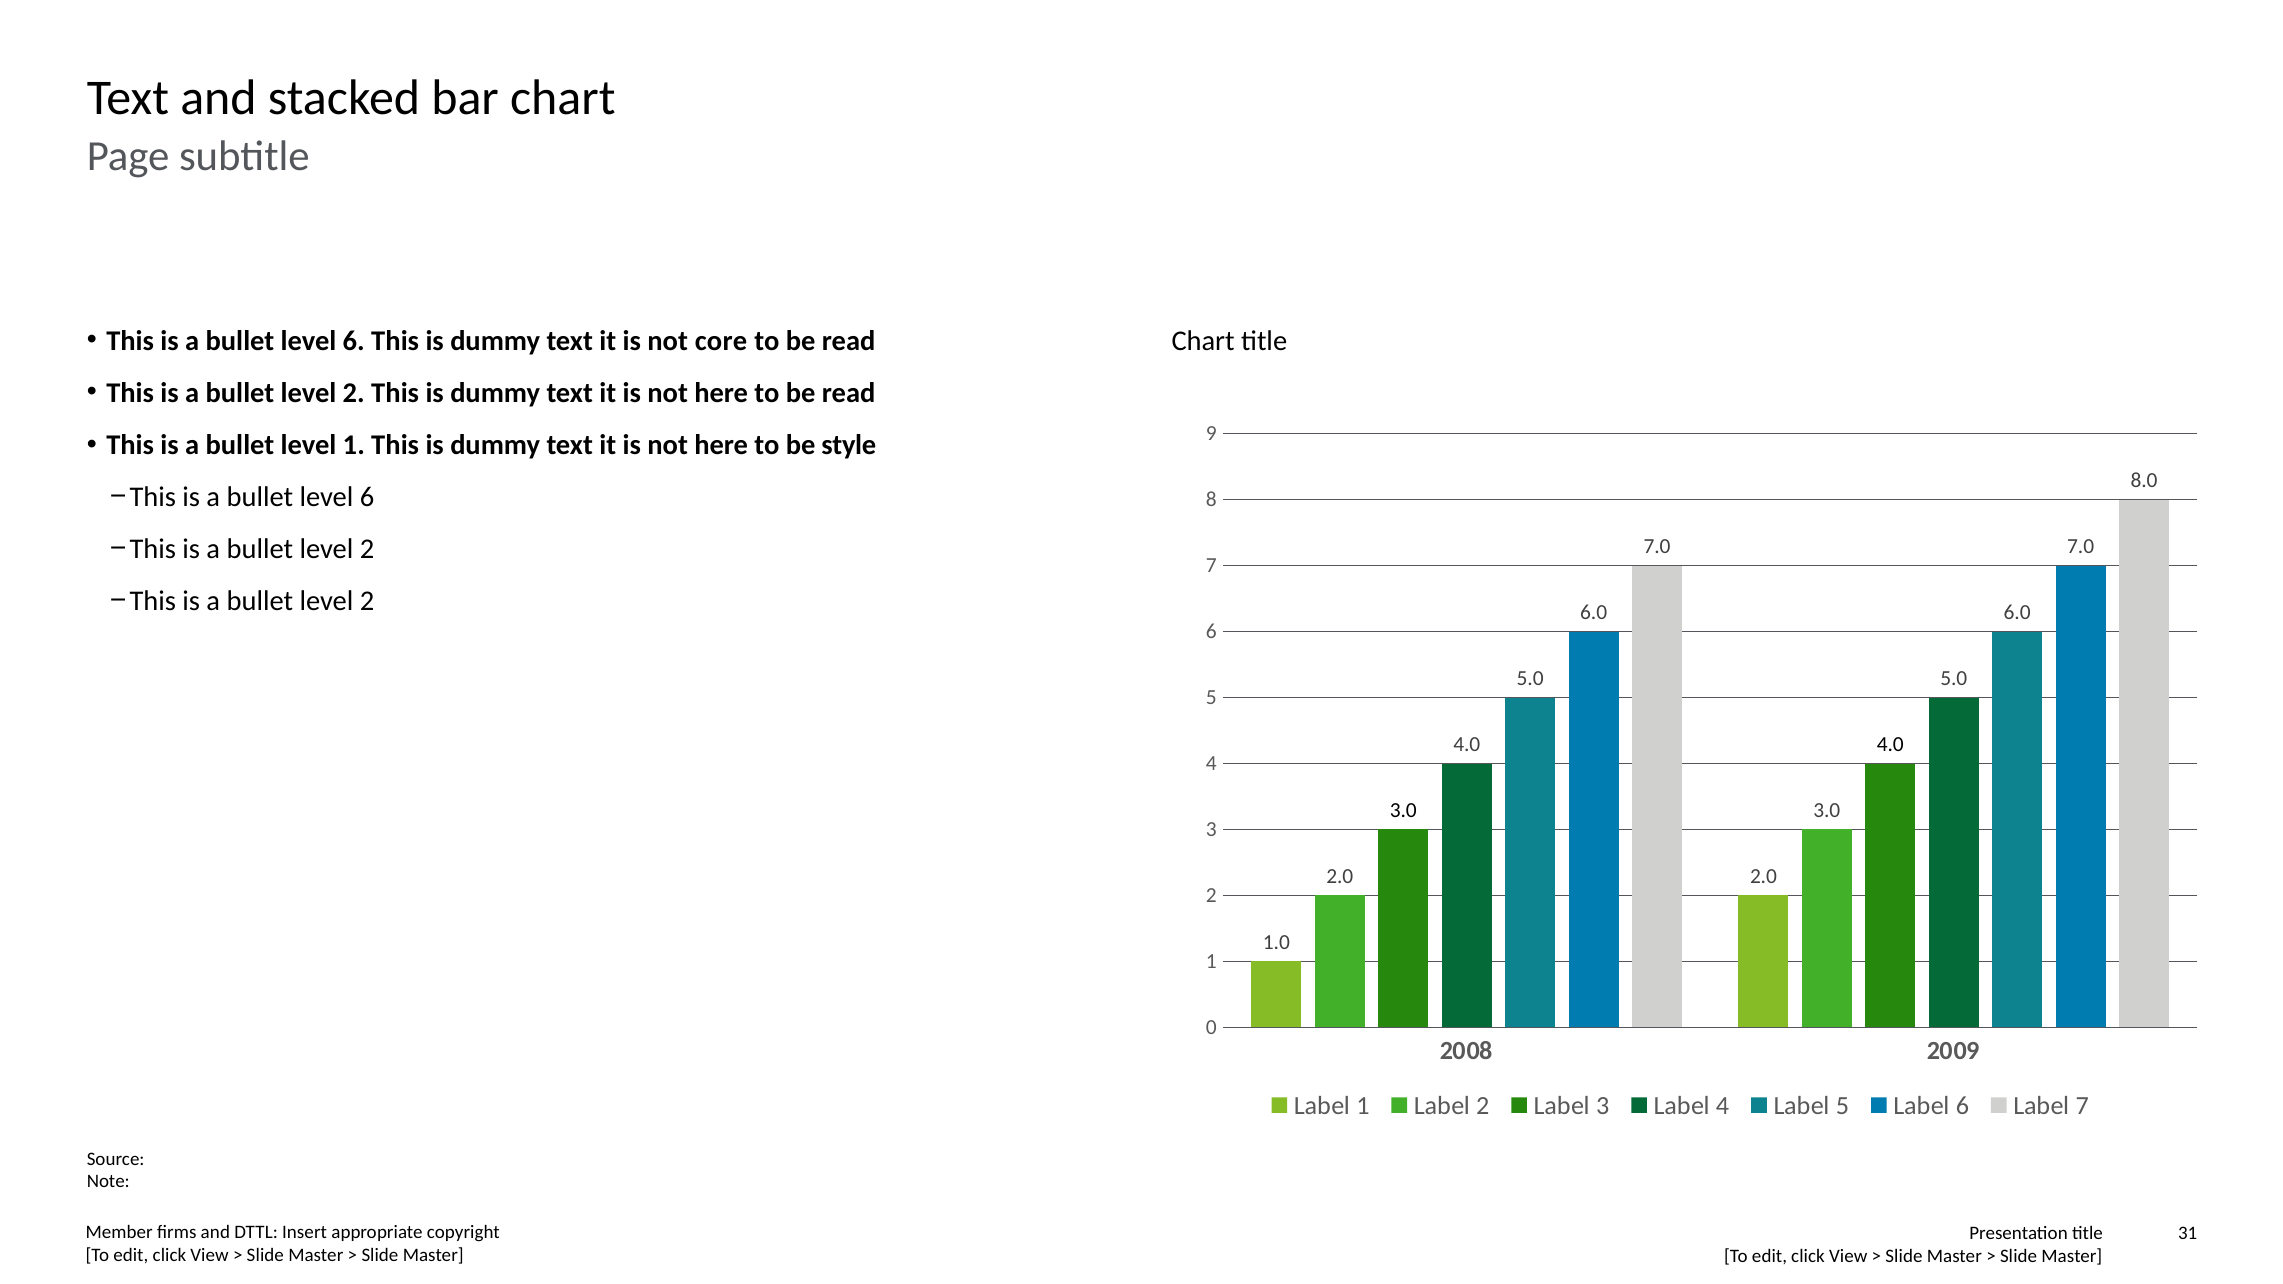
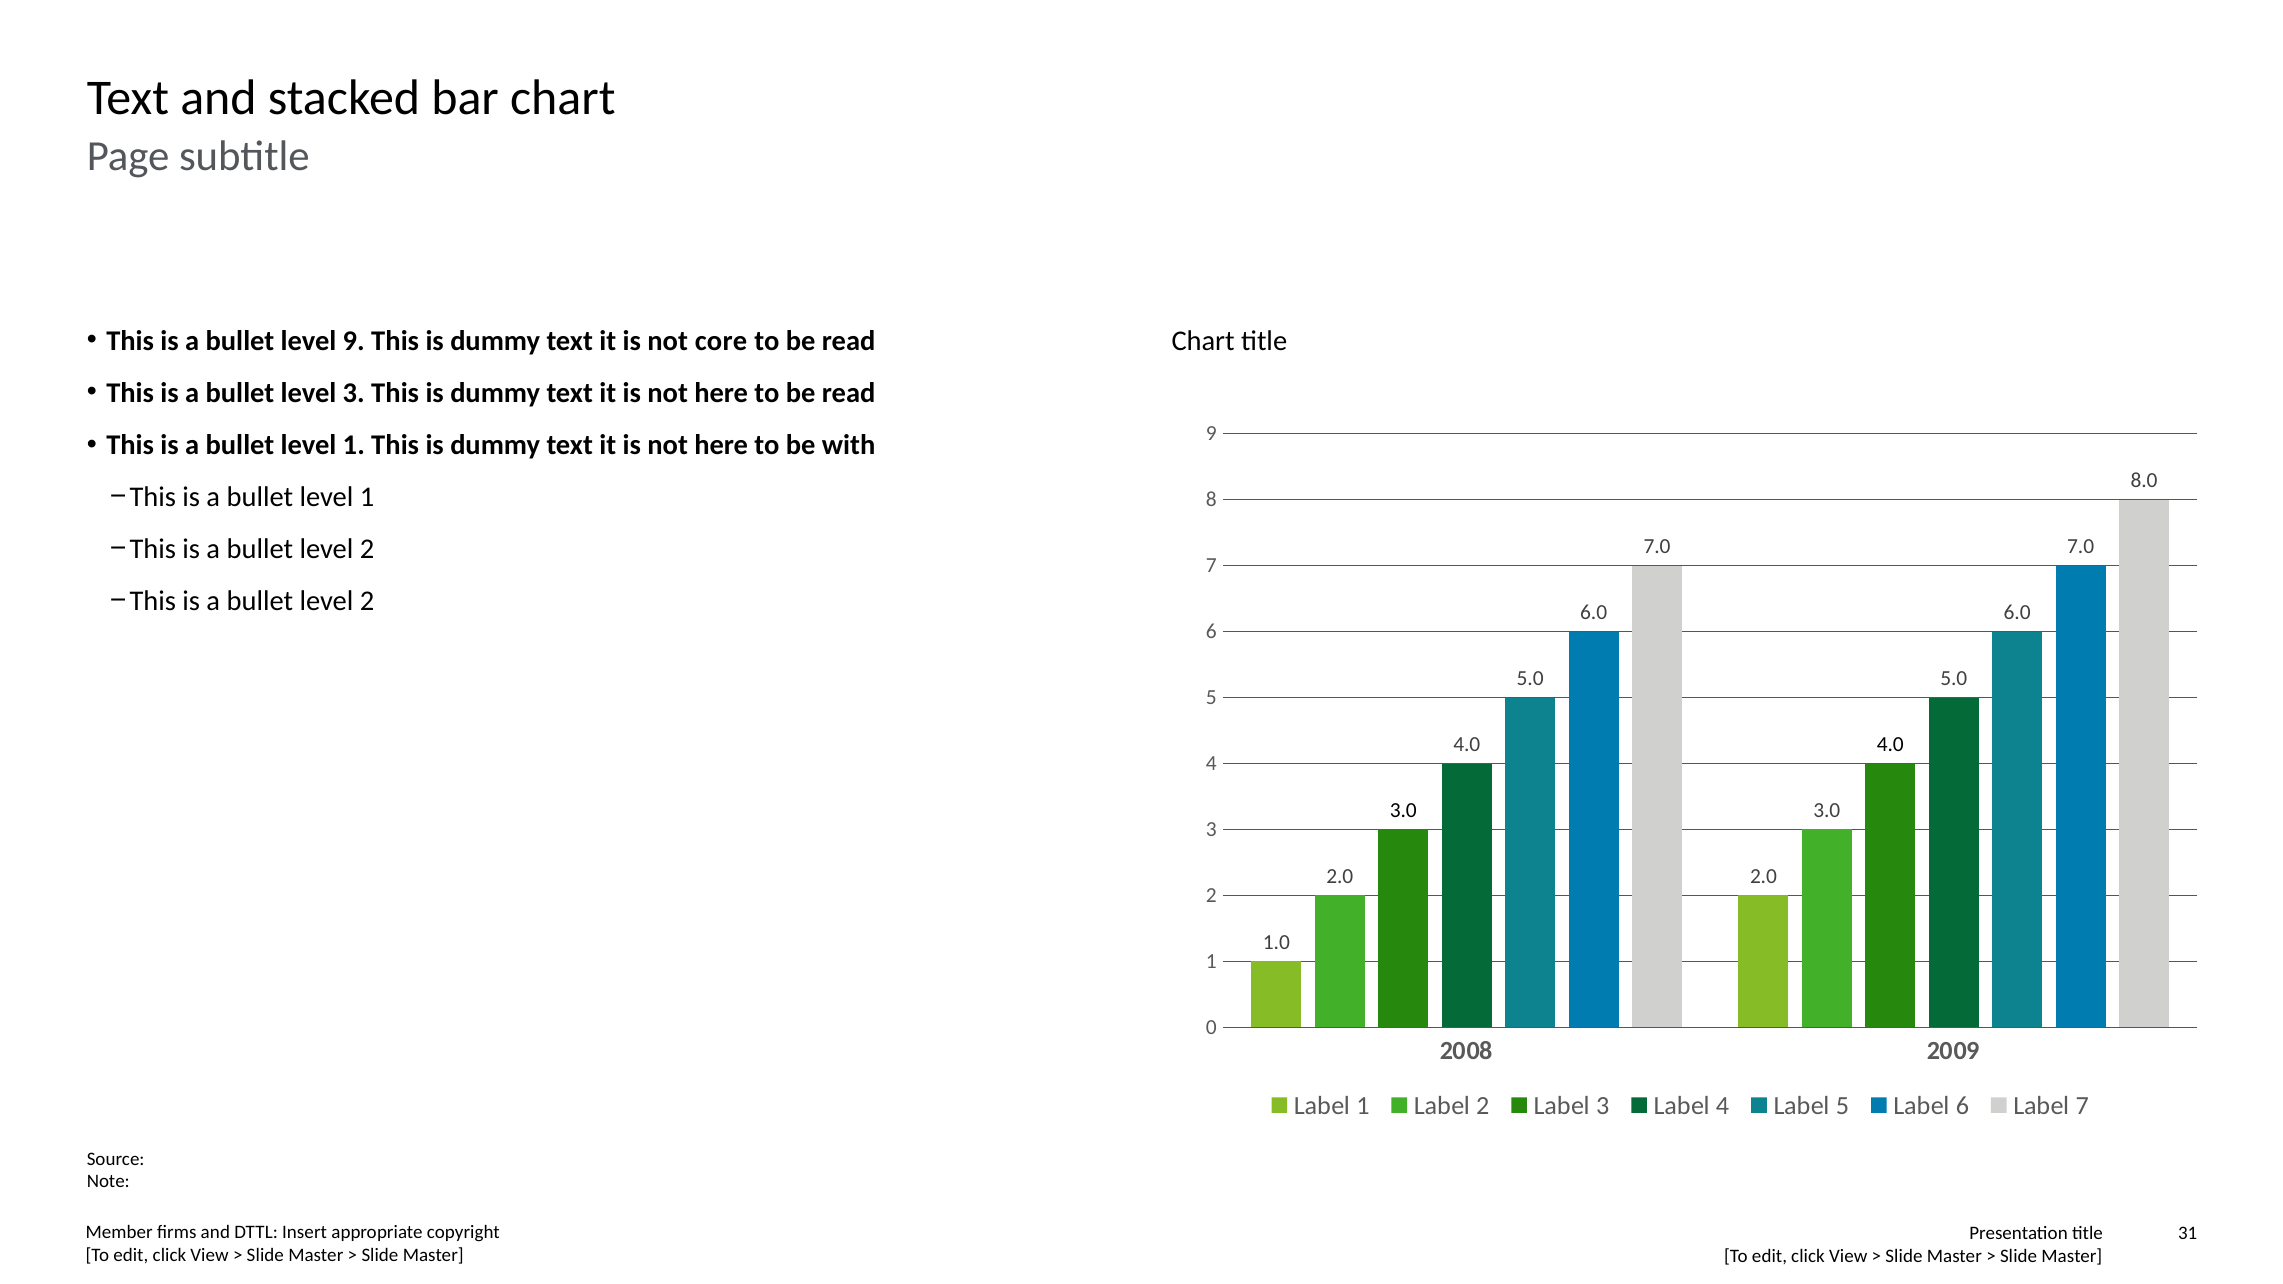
6 at (354, 341): 6 -> 9
2 at (354, 393): 2 -> 3
style: style -> with
6 at (367, 497): 6 -> 1
